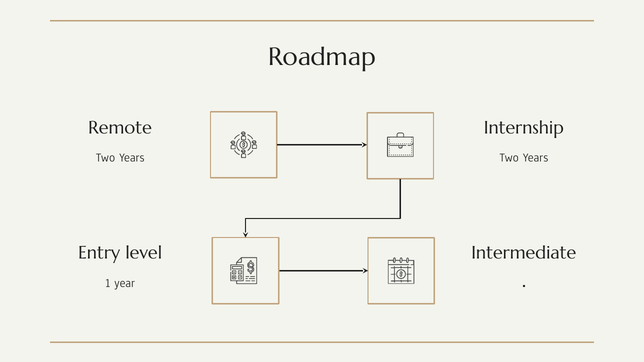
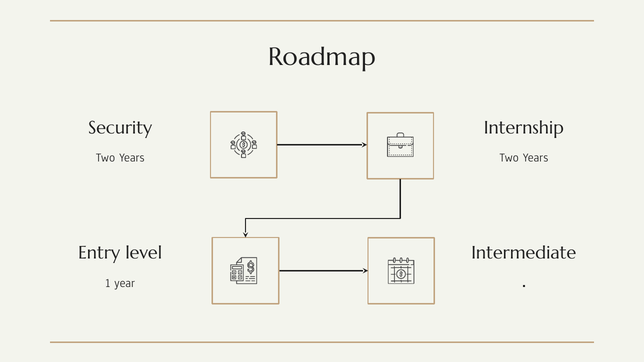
Remote: Remote -> Security
